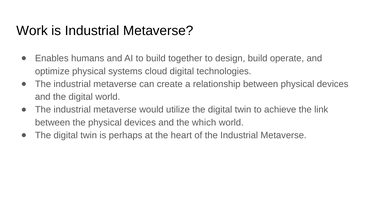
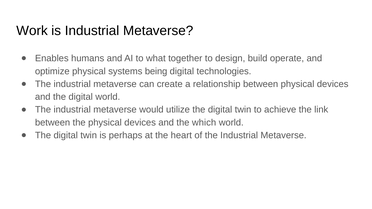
to build: build -> what
cloud: cloud -> being
